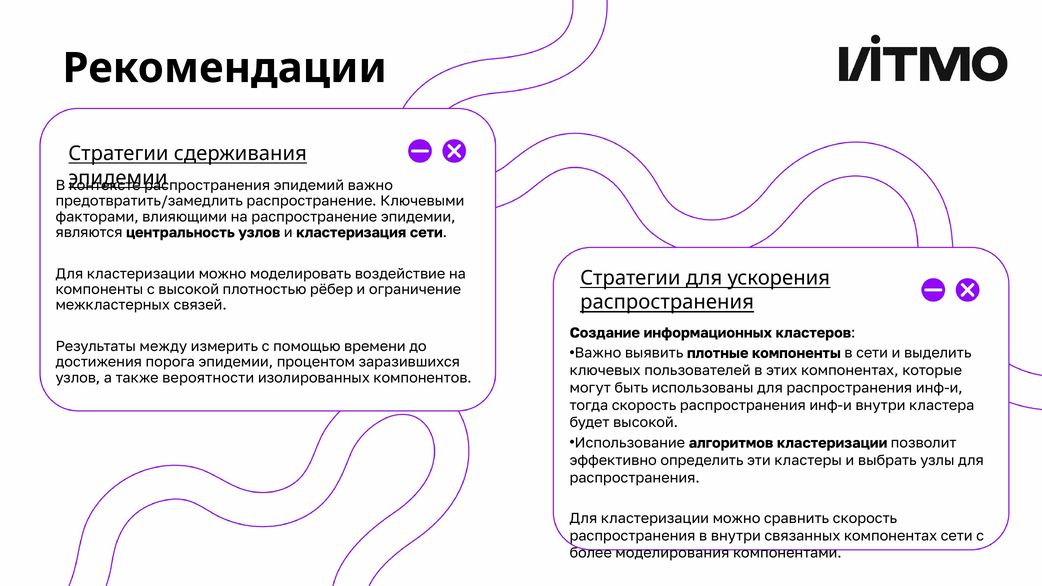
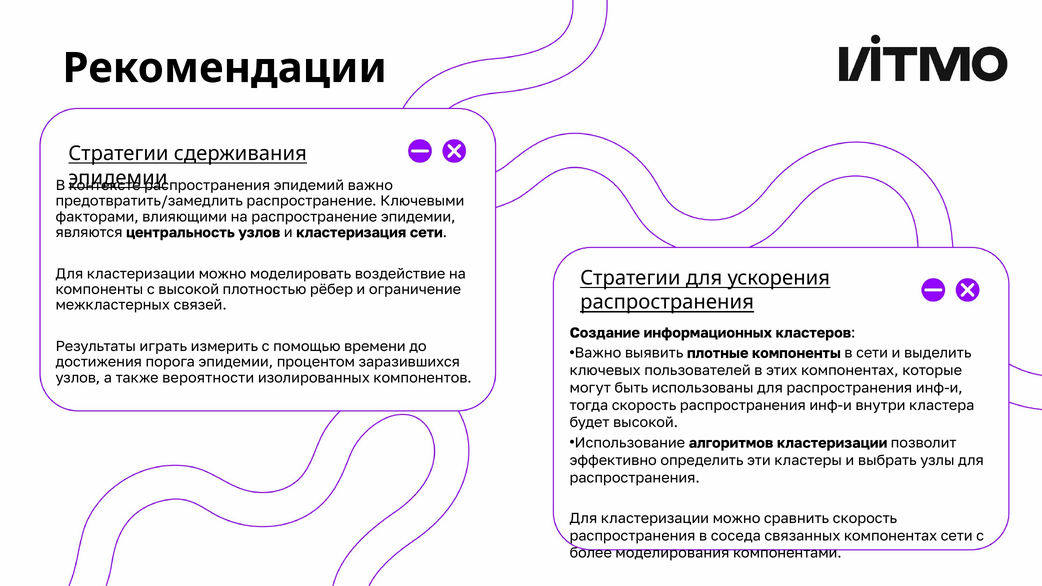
между: между -> играть
в внутри: внутри -> соседа
